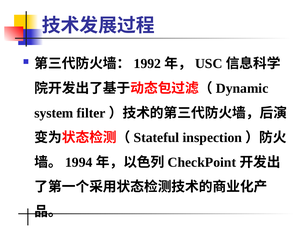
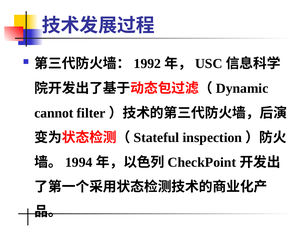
system: system -> cannot
